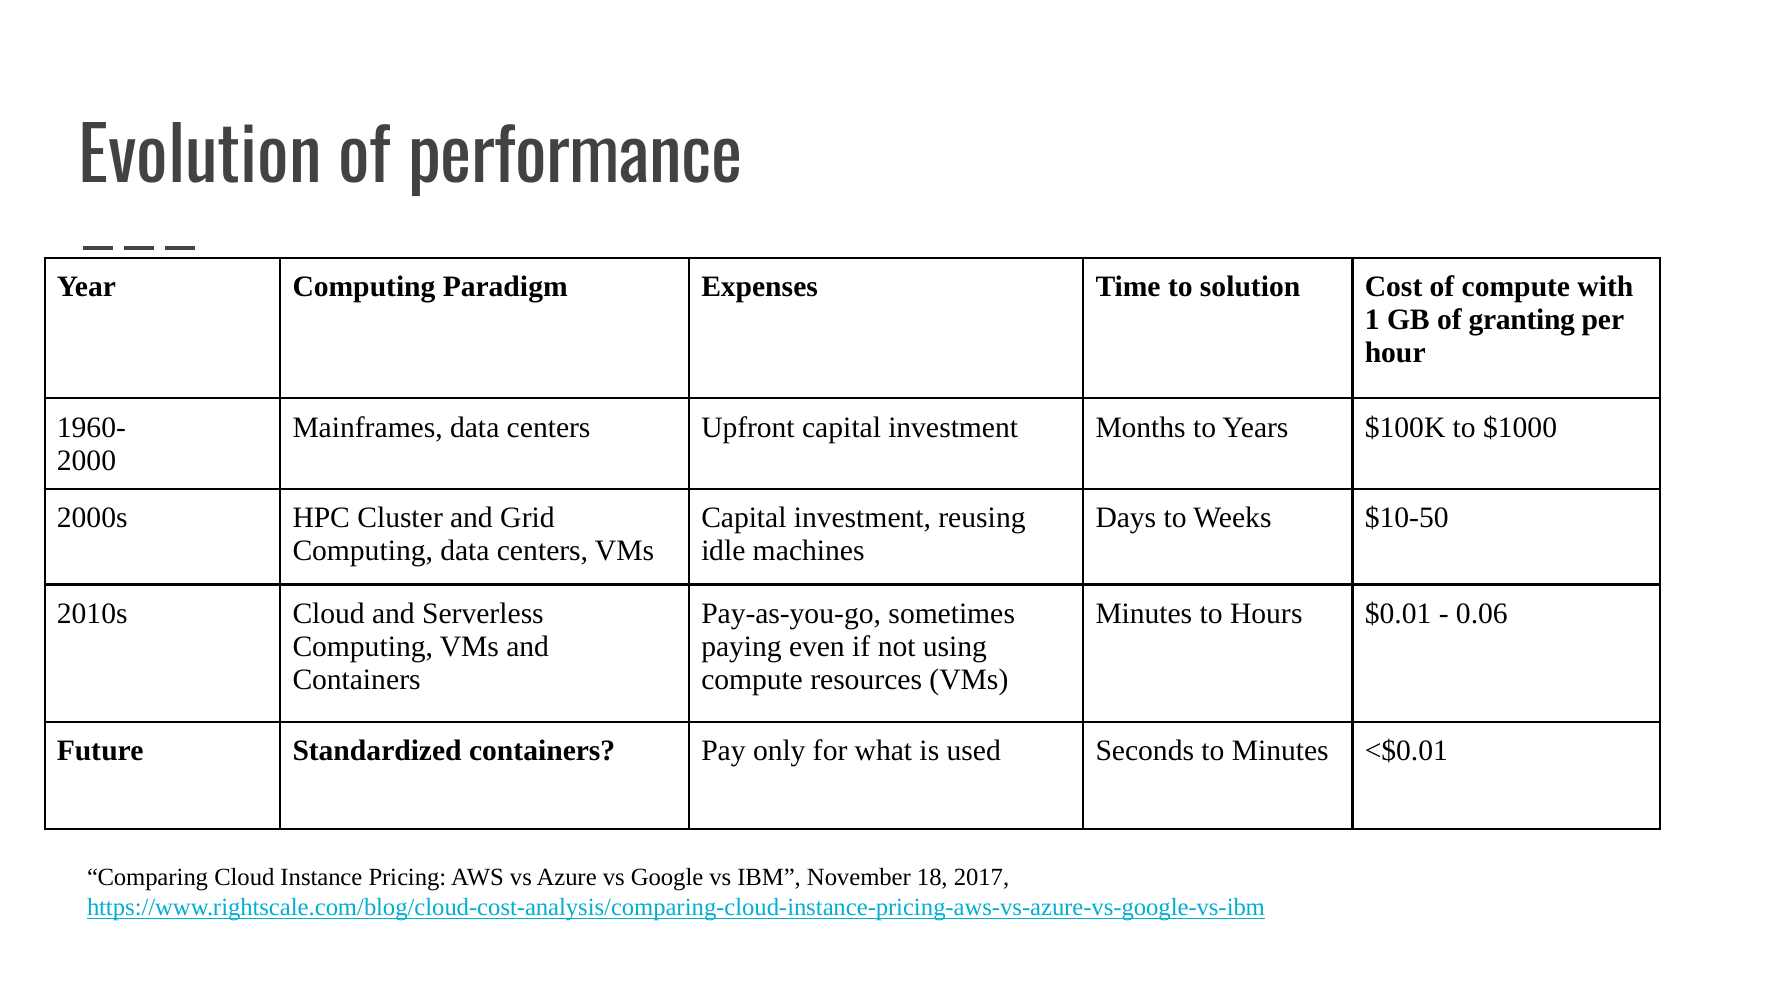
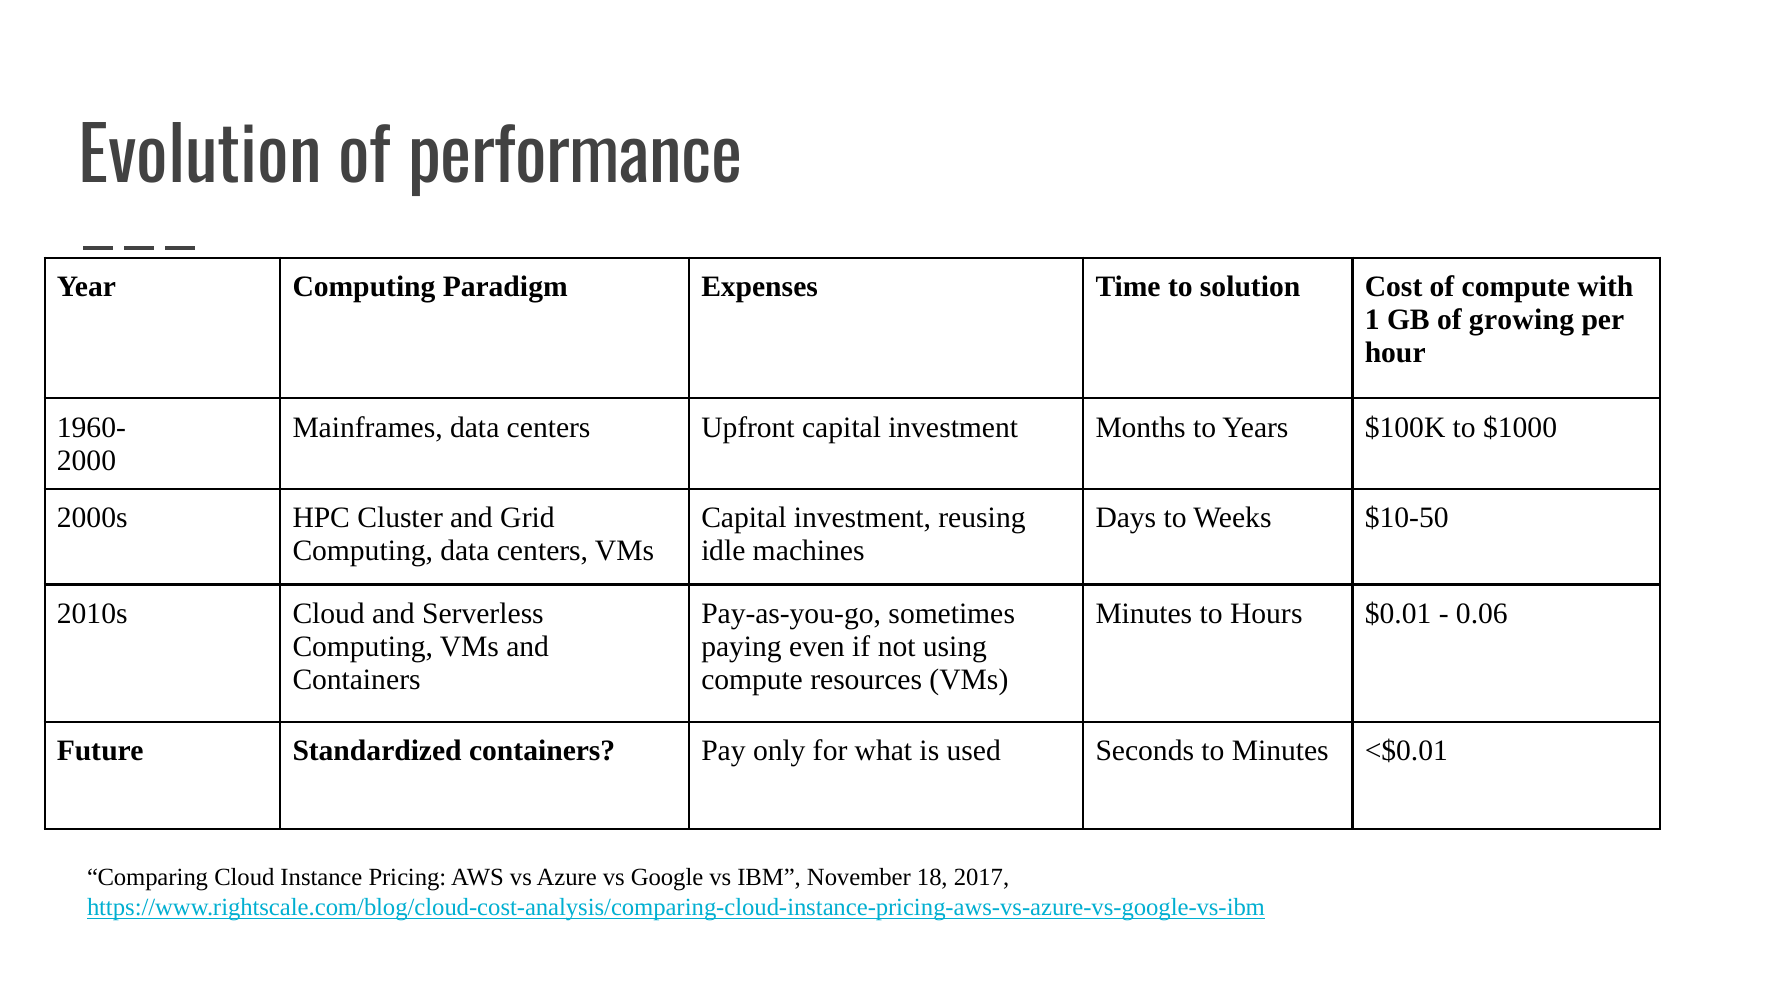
granting: granting -> growing
